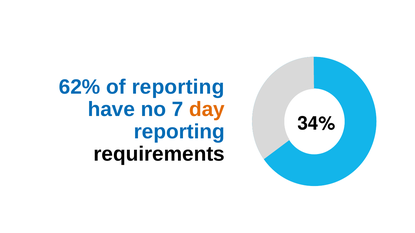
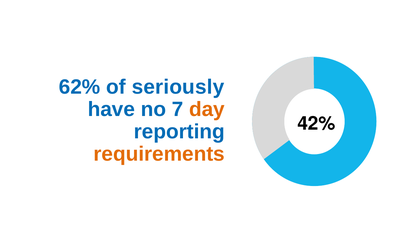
of reporting: reporting -> seriously
34%: 34% -> 42%
requirements colour: black -> orange
